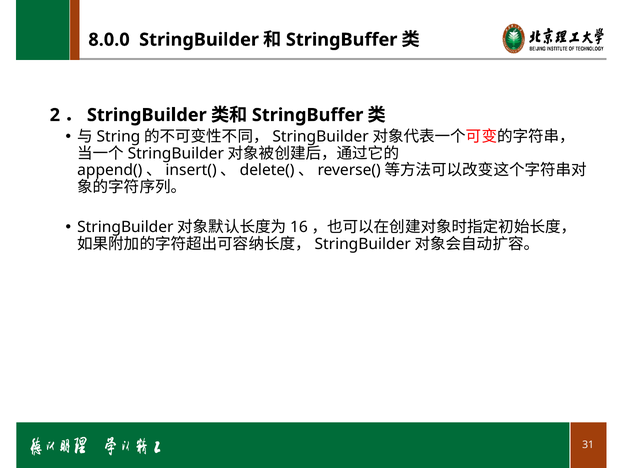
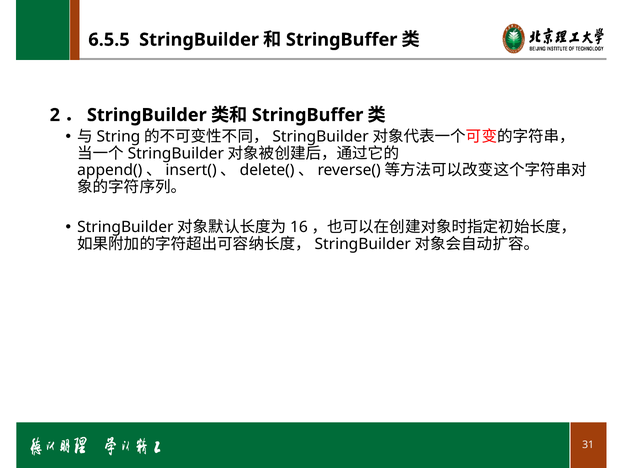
8.0.0: 8.0.0 -> 6.5.5
